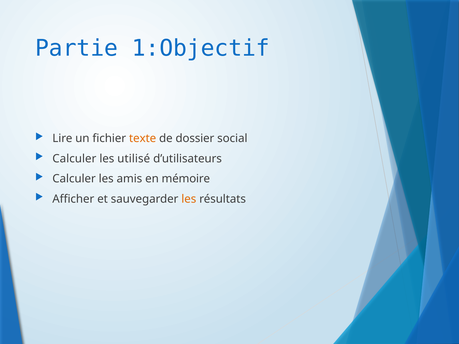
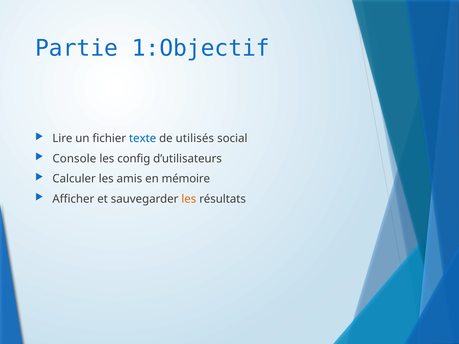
texte colour: orange -> blue
dossier: dossier -> utilisés
Calculer at (74, 159): Calculer -> Console
utilisé: utilisé -> config
